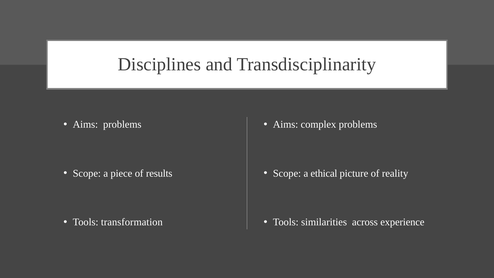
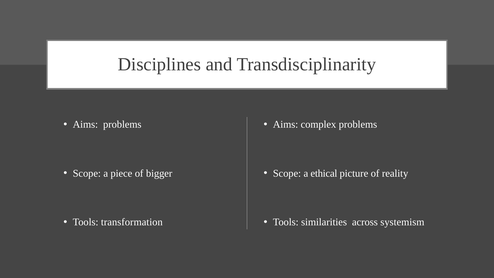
results: results -> bigger
experience: experience -> systemism
